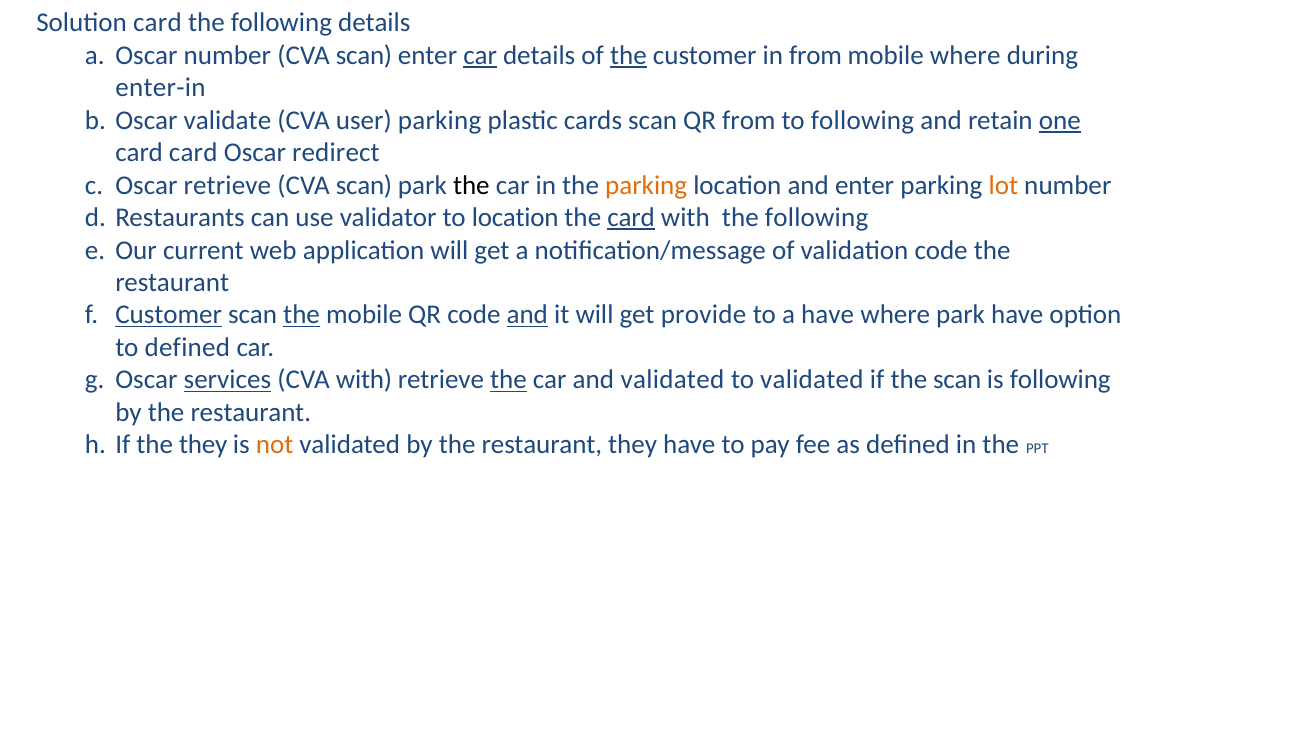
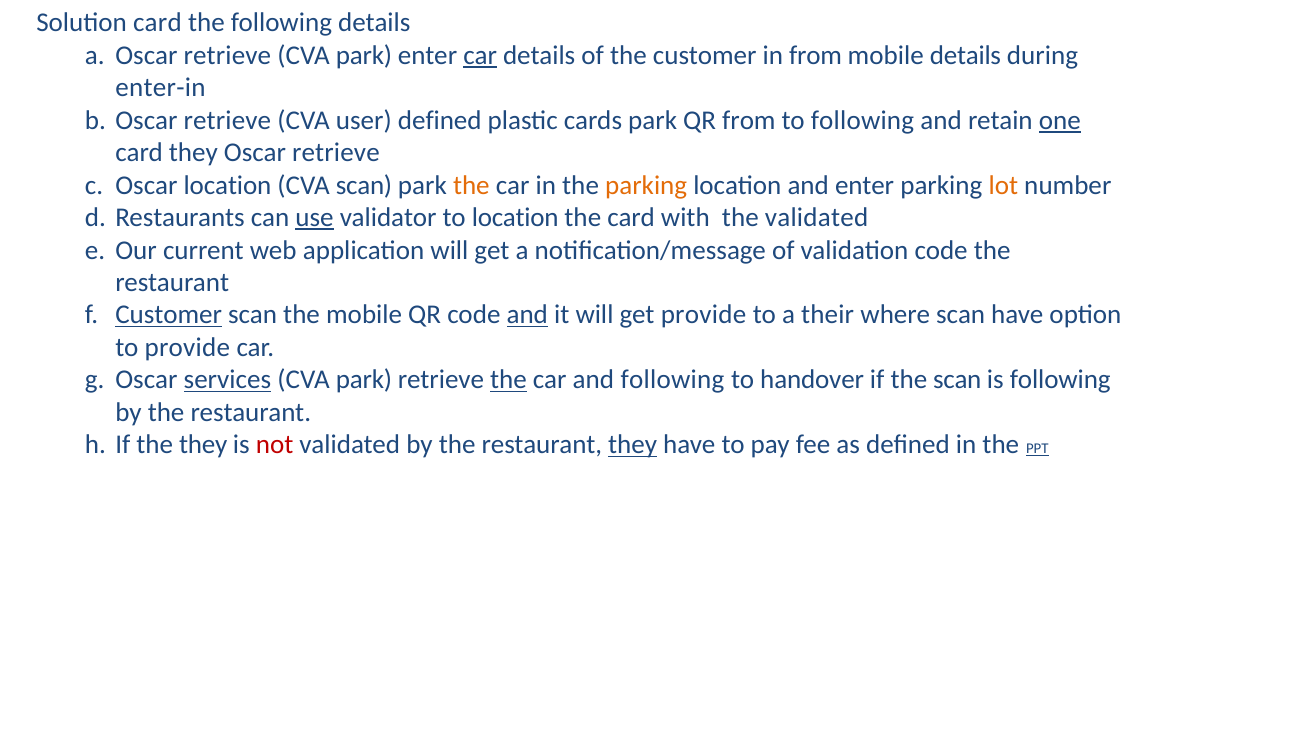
a Oscar number: number -> retrieve
scan at (364, 55): scan -> park
the at (628, 55) underline: present -> none
mobile where: where -> details
validate at (227, 120): validate -> retrieve
user parking: parking -> defined
cards scan: scan -> park
card card: card -> they
redirect at (336, 153): redirect -> retrieve
Oscar retrieve: retrieve -> location
the at (471, 185) colour: black -> orange
use underline: none -> present
card at (631, 218) underline: present -> none
with the following: following -> validated
the at (302, 315) underline: present -> none
a have: have -> their
where park: park -> scan
to defined: defined -> provide
with at (364, 380): with -> park
and validated: validated -> following
to validated: validated -> handover
not colour: orange -> red
they at (633, 445) underline: none -> present
PPT underline: none -> present
